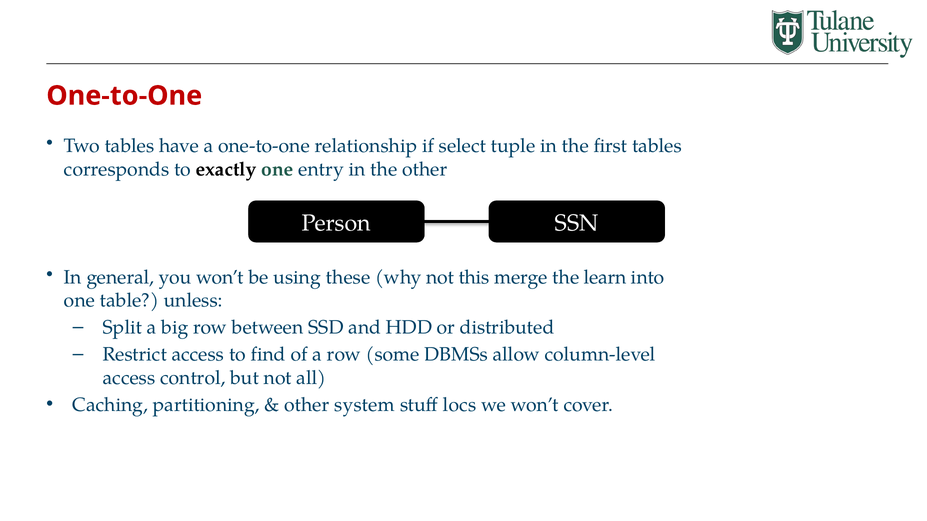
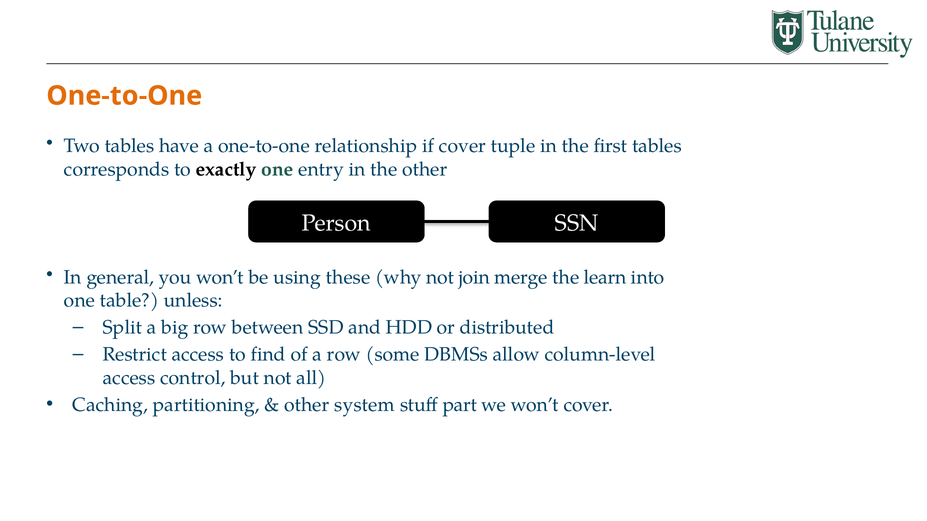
One-to-One at (124, 96) colour: red -> orange
if select: select -> cover
this: this -> join
locs: locs -> part
